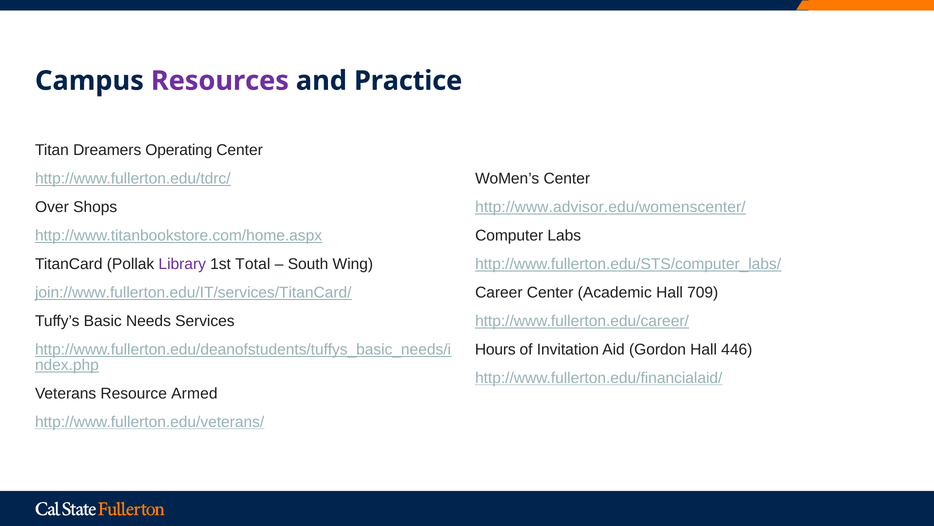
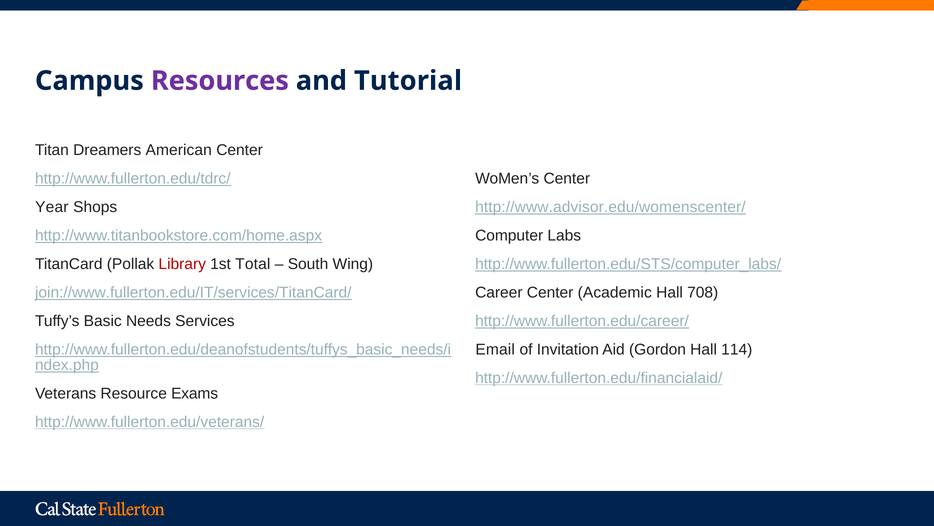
Practice: Practice -> Tutorial
Operating: Operating -> American
Over: Over -> Year
Library colour: purple -> red
709: 709 -> 708
Hours: Hours -> Email
446: 446 -> 114
Armed: Armed -> Exams
